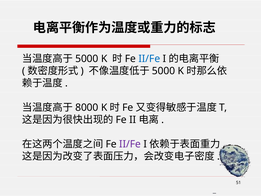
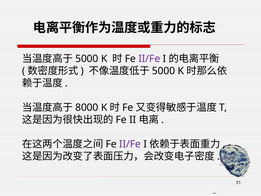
II/Fe at (149, 59) colour: blue -> purple
